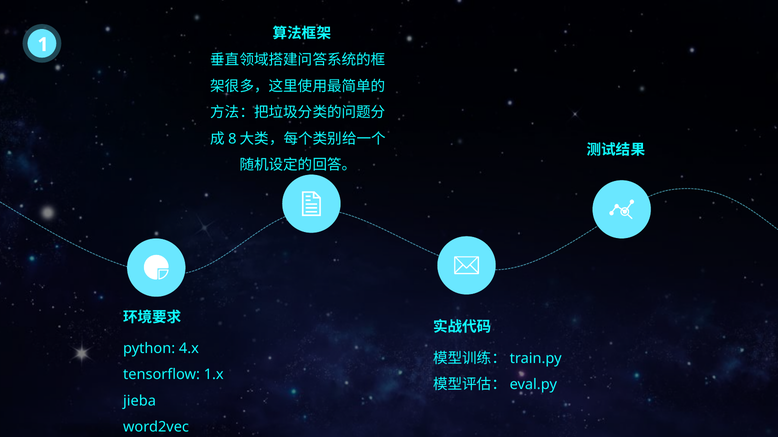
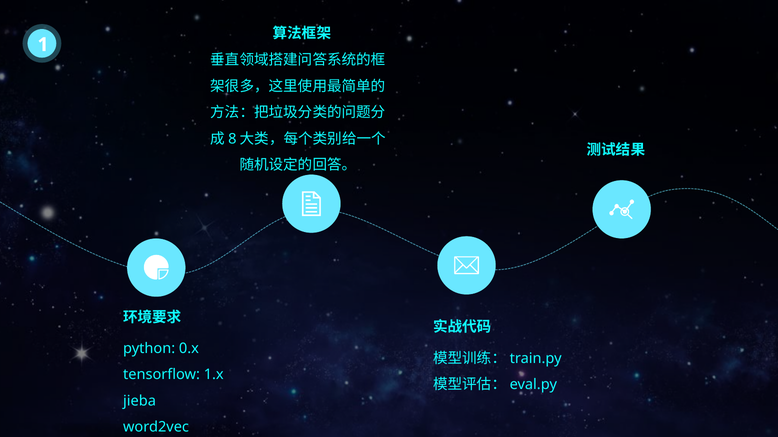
4.x: 4.x -> 0.x
